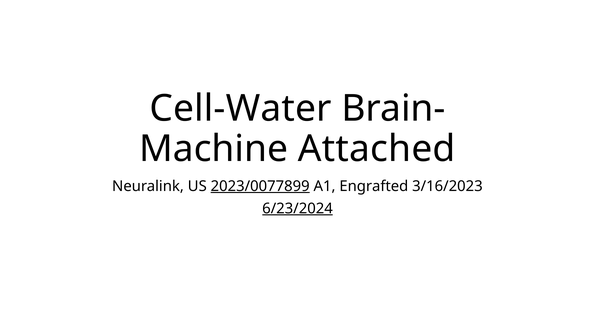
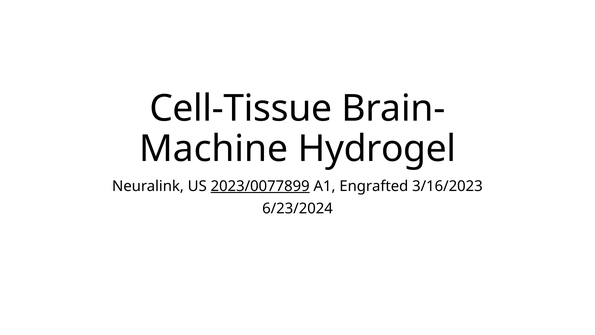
Cell-Water: Cell-Water -> Cell-Tissue
Attached: Attached -> Hydrogel
6/23/2024 underline: present -> none
